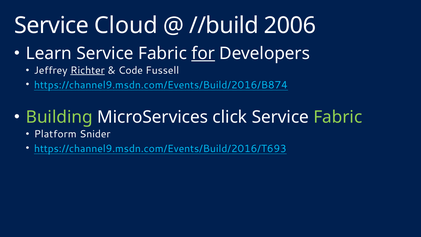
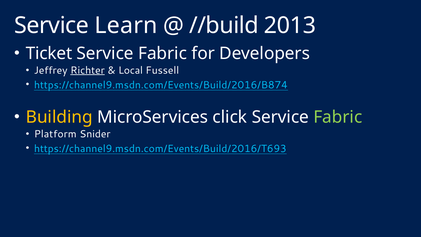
Cloud: Cloud -> Learn
2006: 2006 -> 2013
Learn: Learn -> Ticket
for underline: present -> none
Code: Code -> Local
Building colour: light green -> yellow
